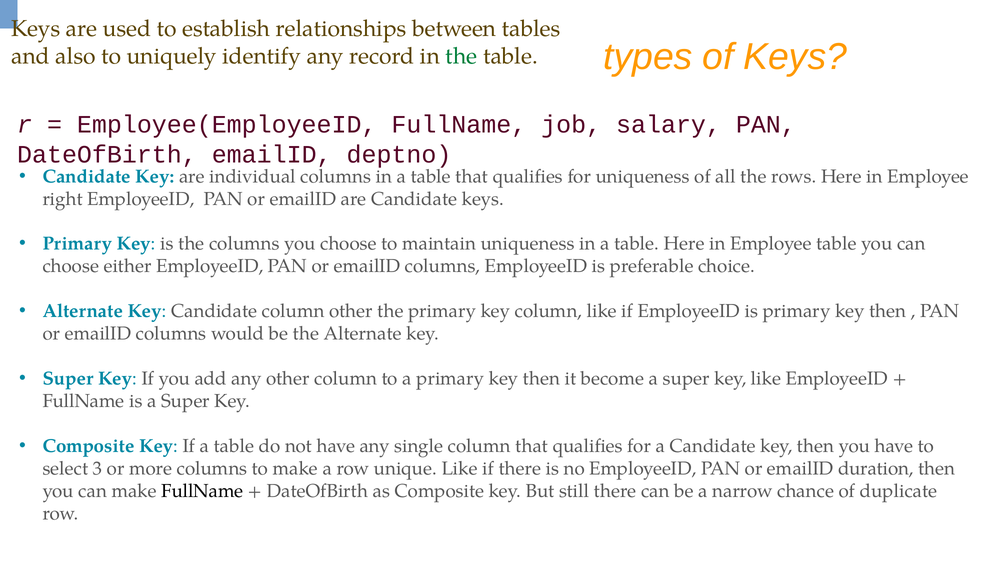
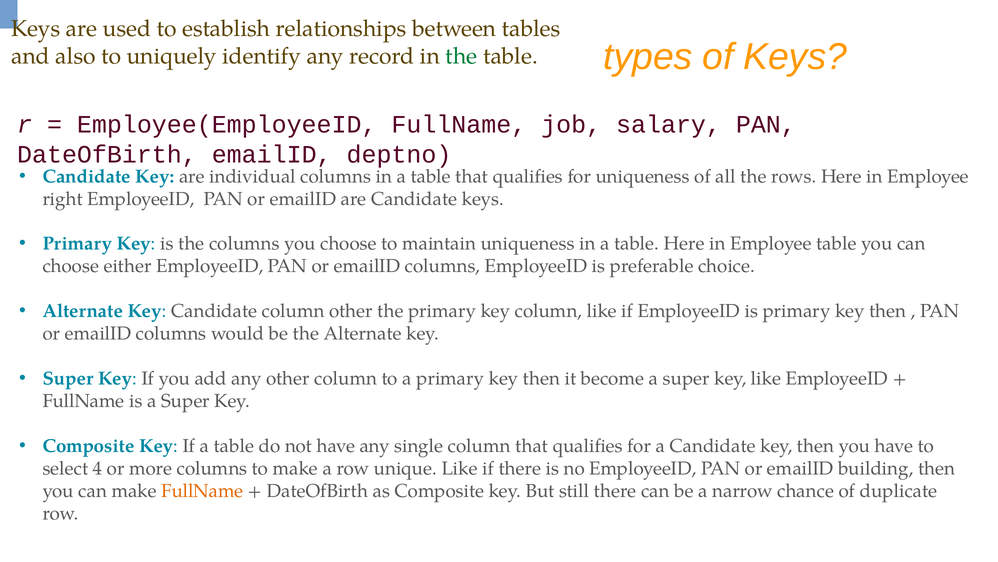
3: 3 -> 4
duration: duration -> building
FullName at (202, 491) colour: black -> orange
